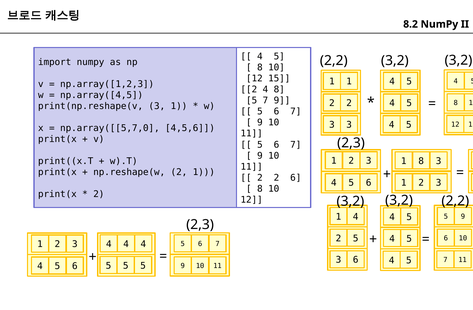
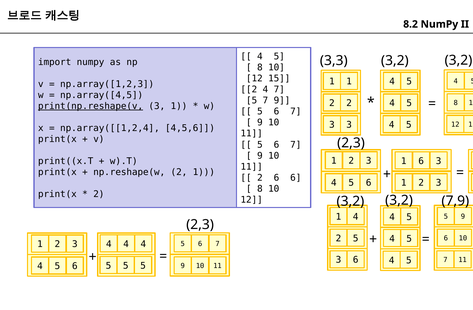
2,2 at (334, 61): 2,2 -> 3,3
4 8: 8 -> 7
print(np.reshape(v underline: none -> present
np.array([[5,7,0: np.array([[5,7,0 -> np.array([[1,2,4
1 8: 8 -> 6
2 2: 2 -> 6
2,2 at (455, 201): 2,2 -> 7,9
